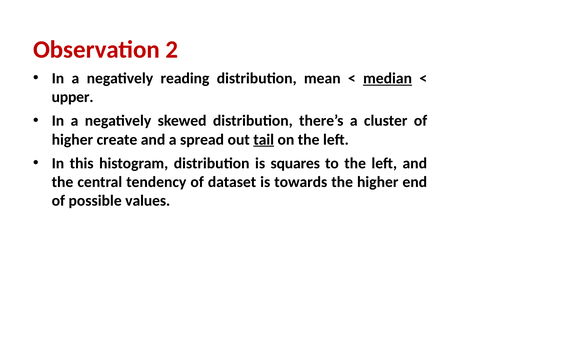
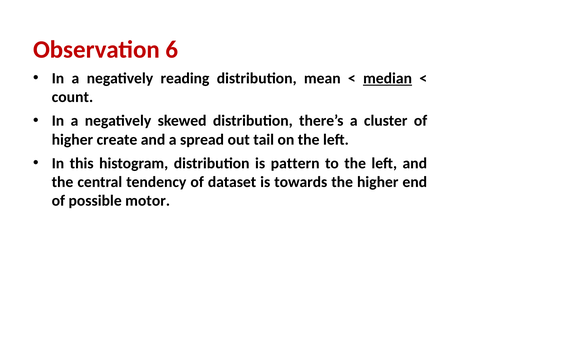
2: 2 -> 6
upper: upper -> count
tail underline: present -> none
squares: squares -> pattern
values: values -> motor
